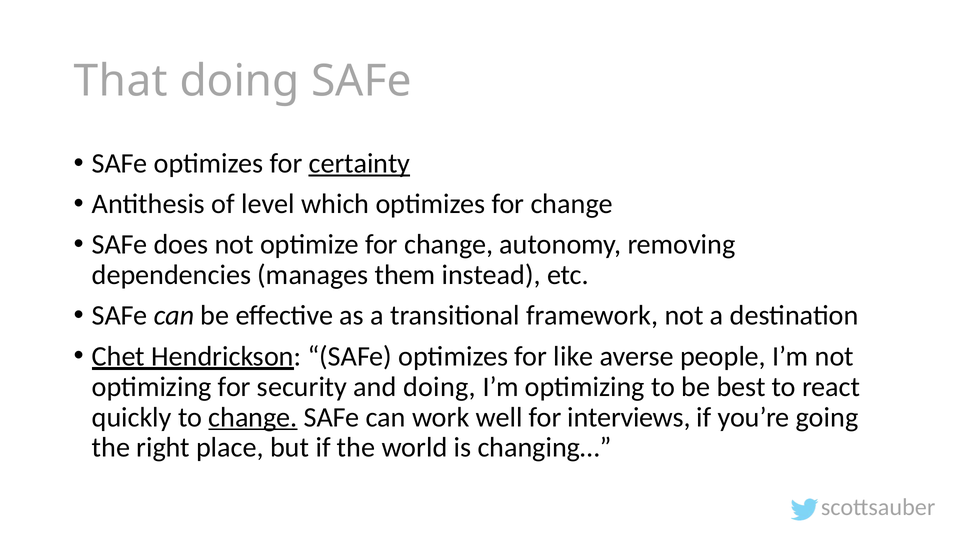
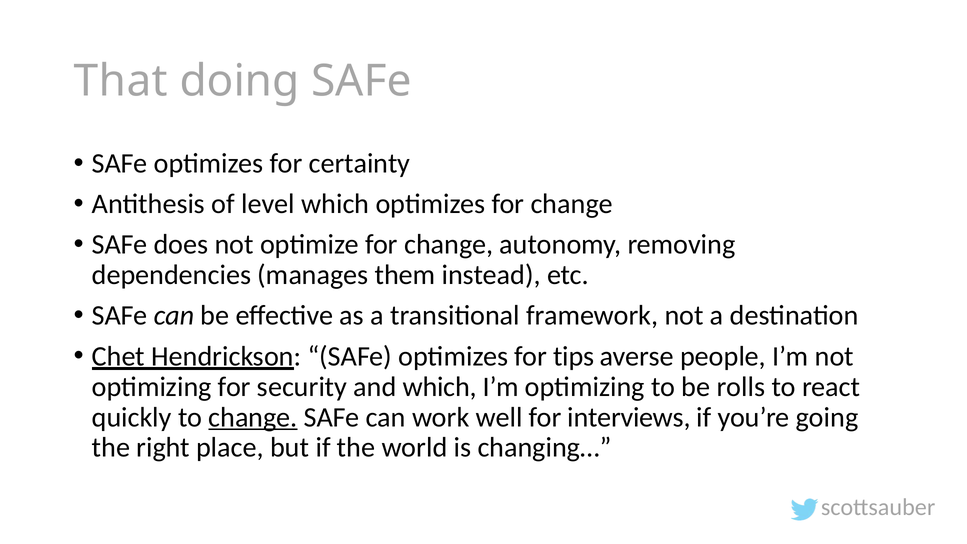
certainty underline: present -> none
like: like -> tips
and doing: doing -> which
best: best -> rolls
